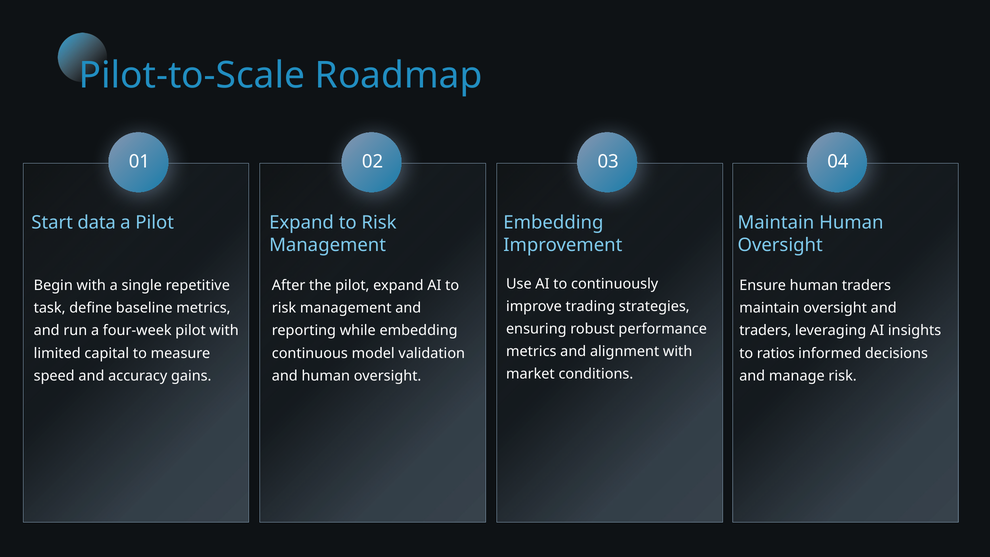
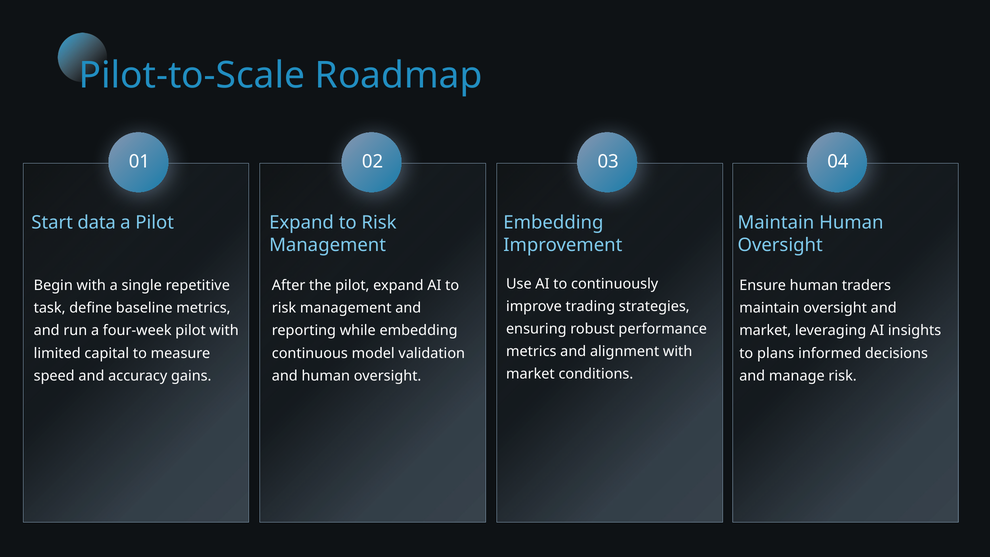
traders at (765, 331): traders -> market
ratios: ratios -> plans
